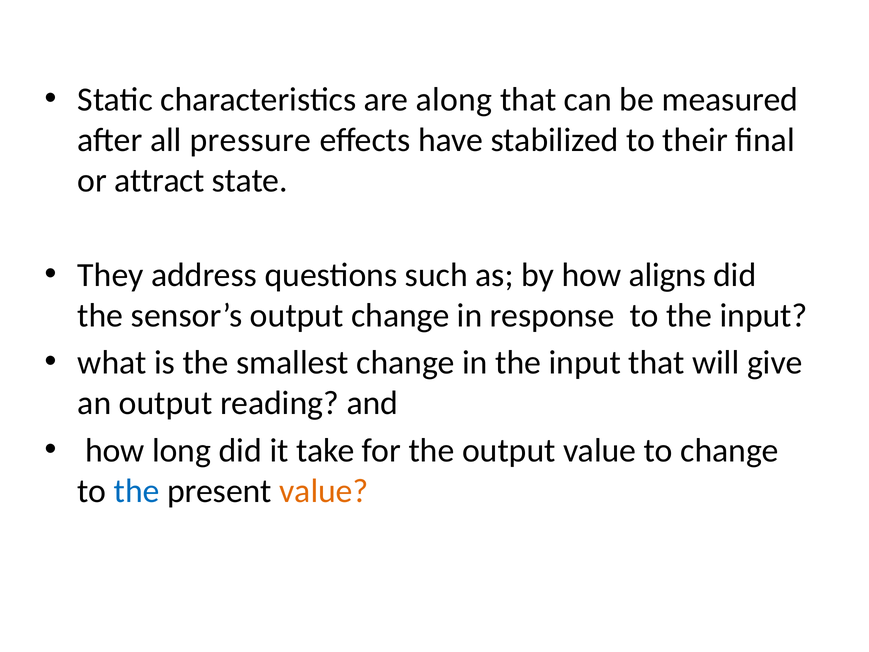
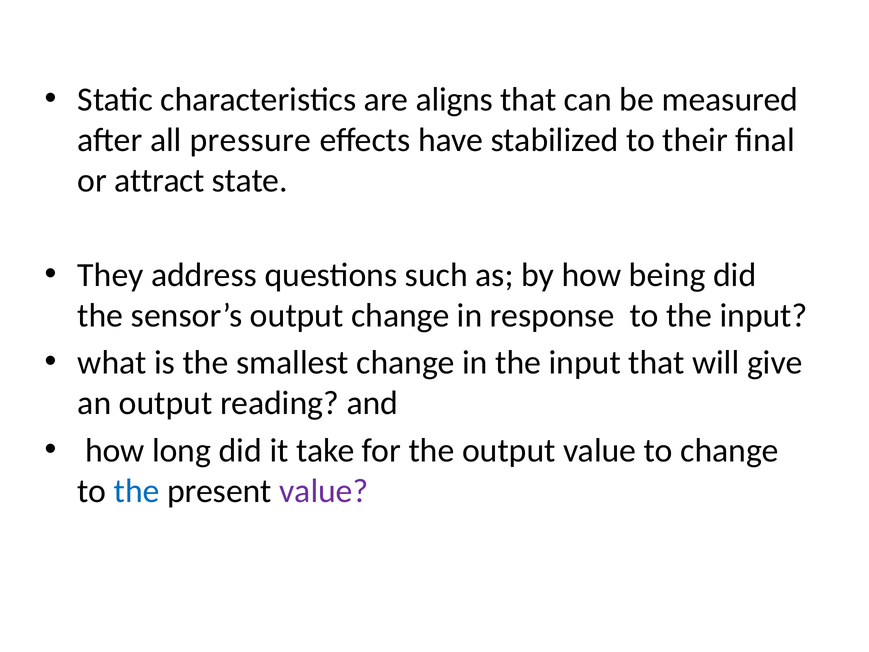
along: along -> aligns
aligns: aligns -> being
value at (324, 491) colour: orange -> purple
